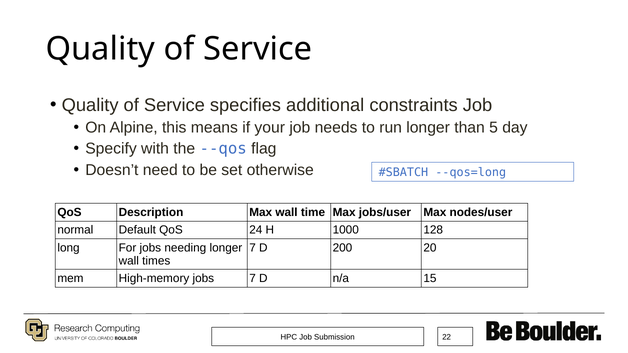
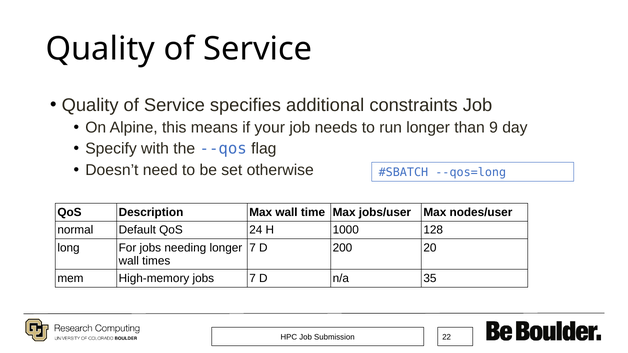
5: 5 -> 9
15: 15 -> 35
